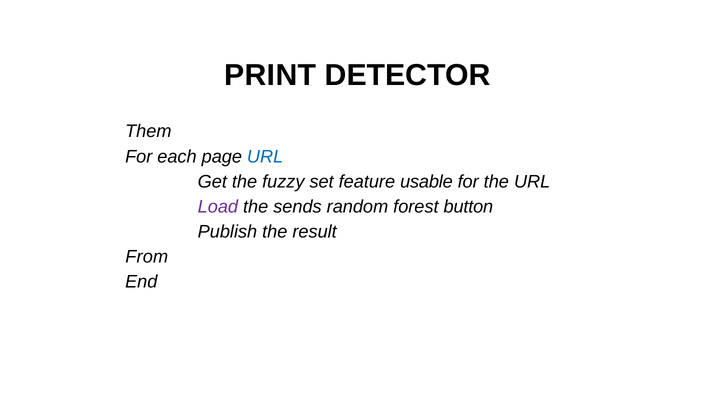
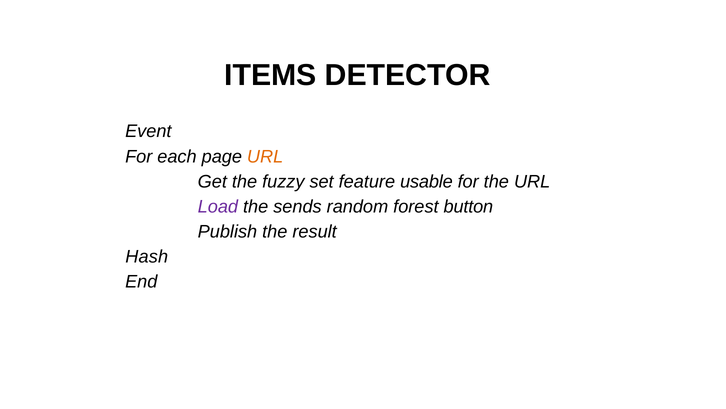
PRINT: PRINT -> ITEMS
Them: Them -> Event
URL at (265, 156) colour: blue -> orange
From: From -> Hash
